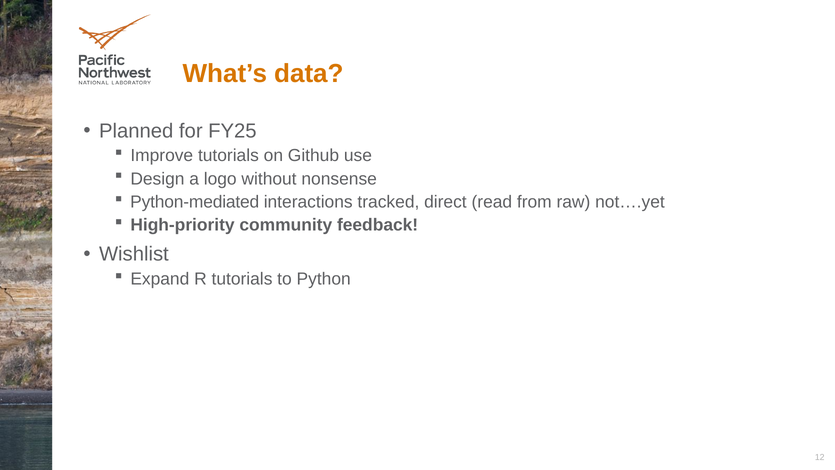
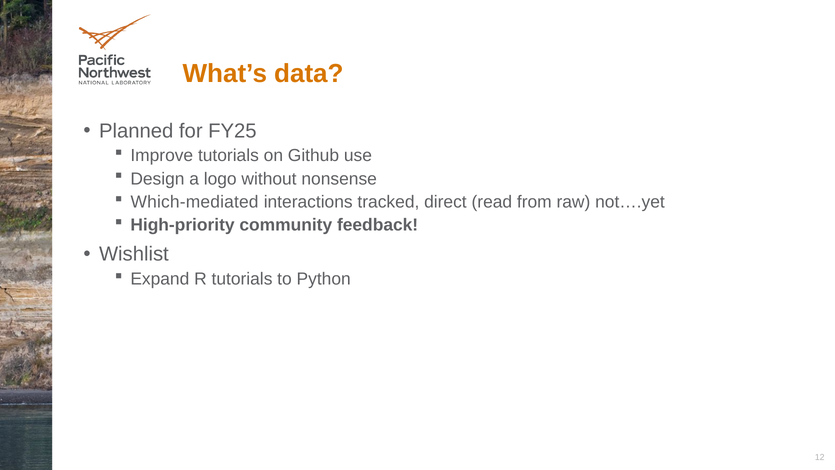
Python-mediated: Python-mediated -> Which-mediated
